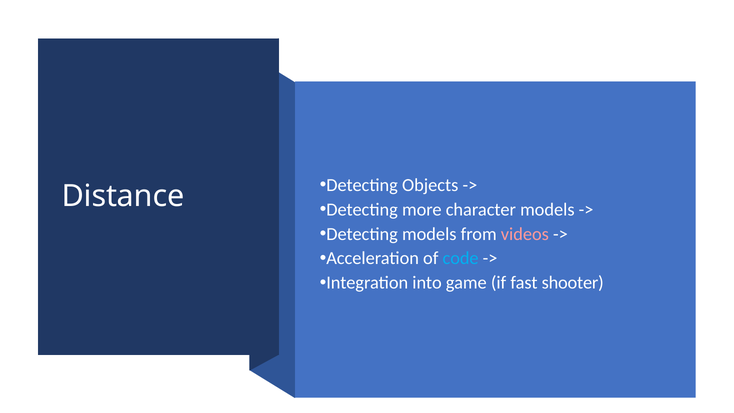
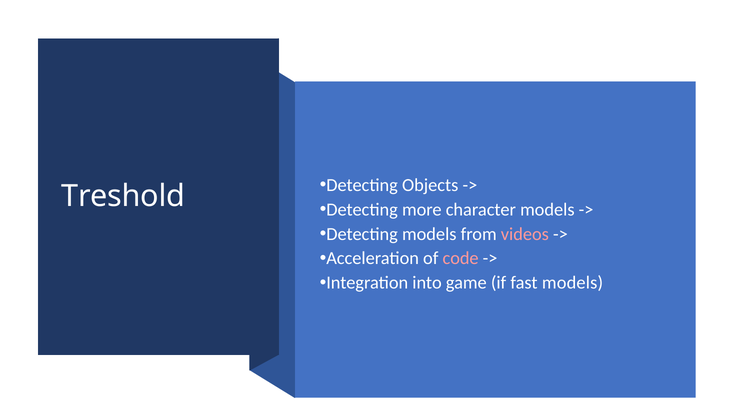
Distance: Distance -> Treshold
code colour: light blue -> pink
fast shooter: shooter -> models
